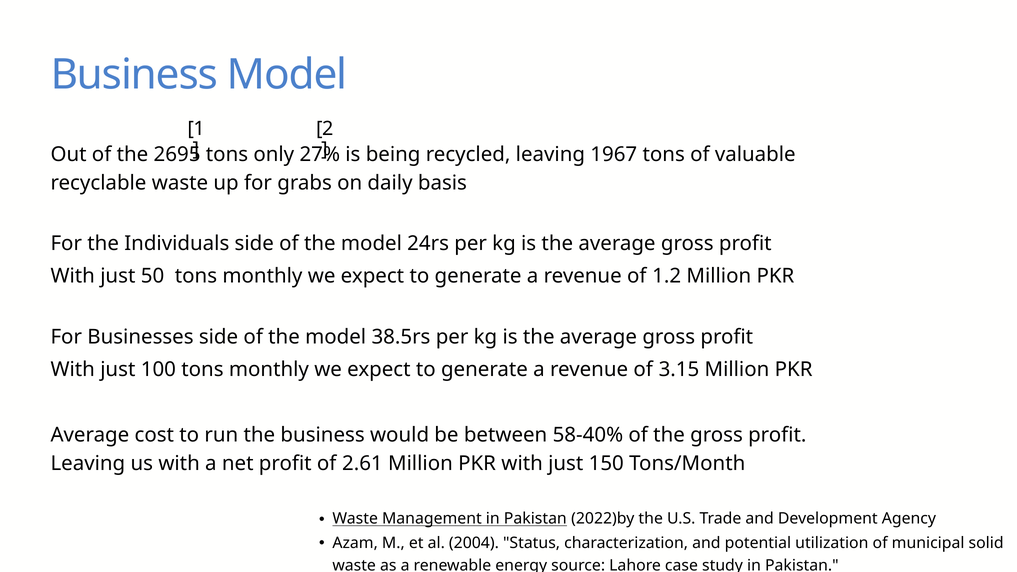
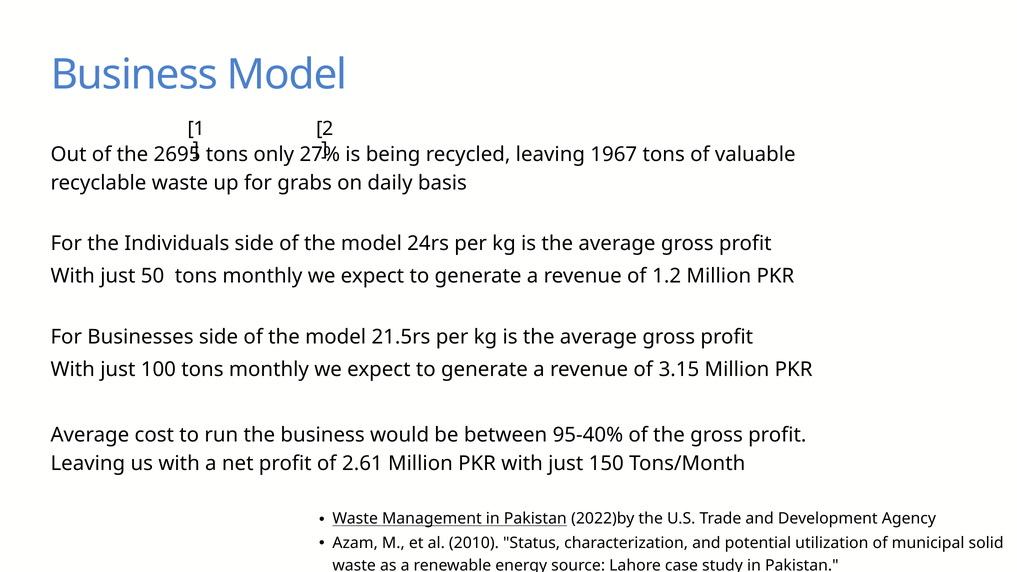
38.5rs: 38.5rs -> 21.5rs
58-40%: 58-40% -> 95-40%
2004: 2004 -> 2010
